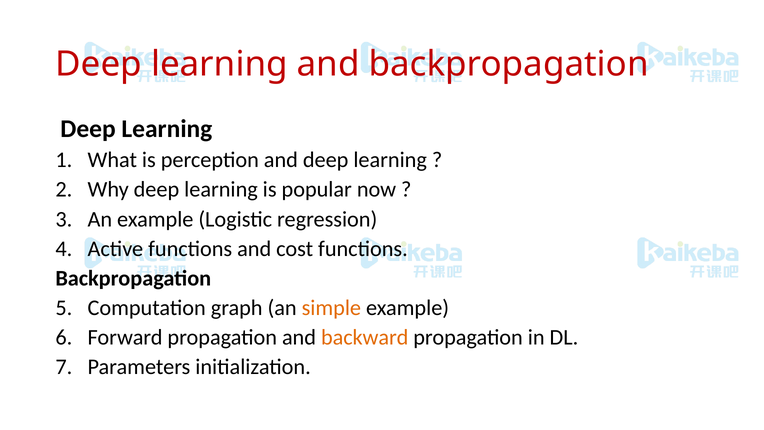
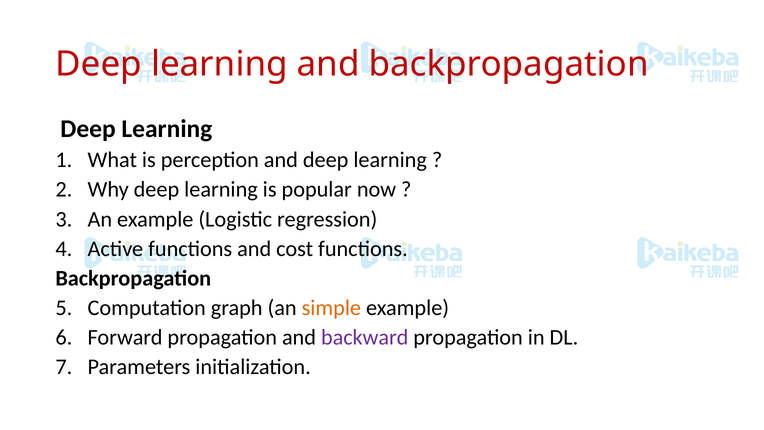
backward colour: orange -> purple
